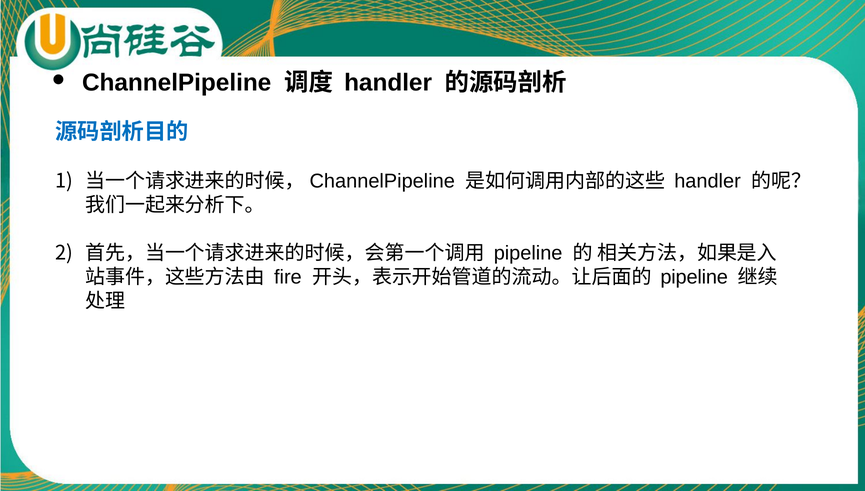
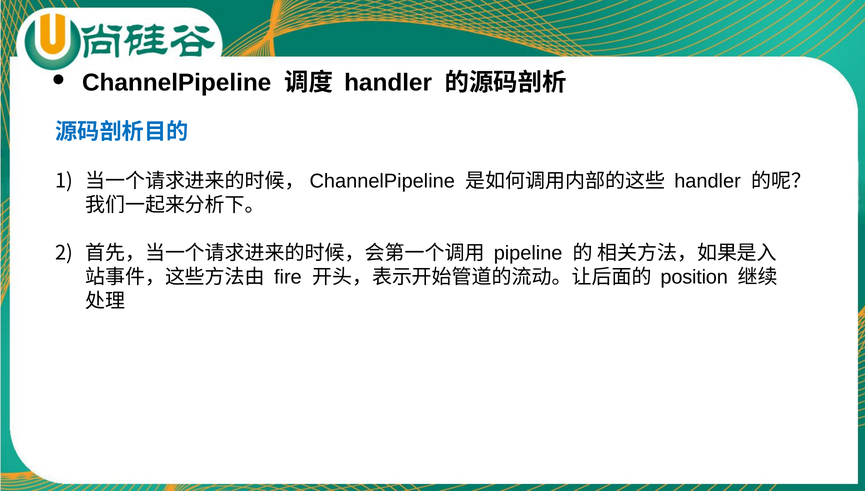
pipeline at (694, 277): pipeline -> position
